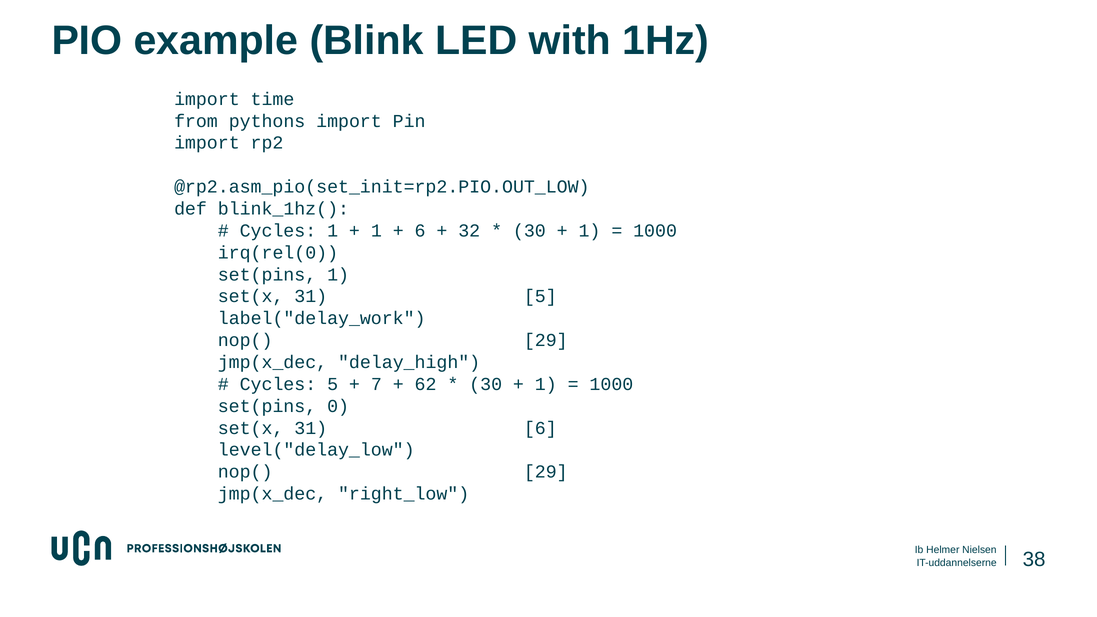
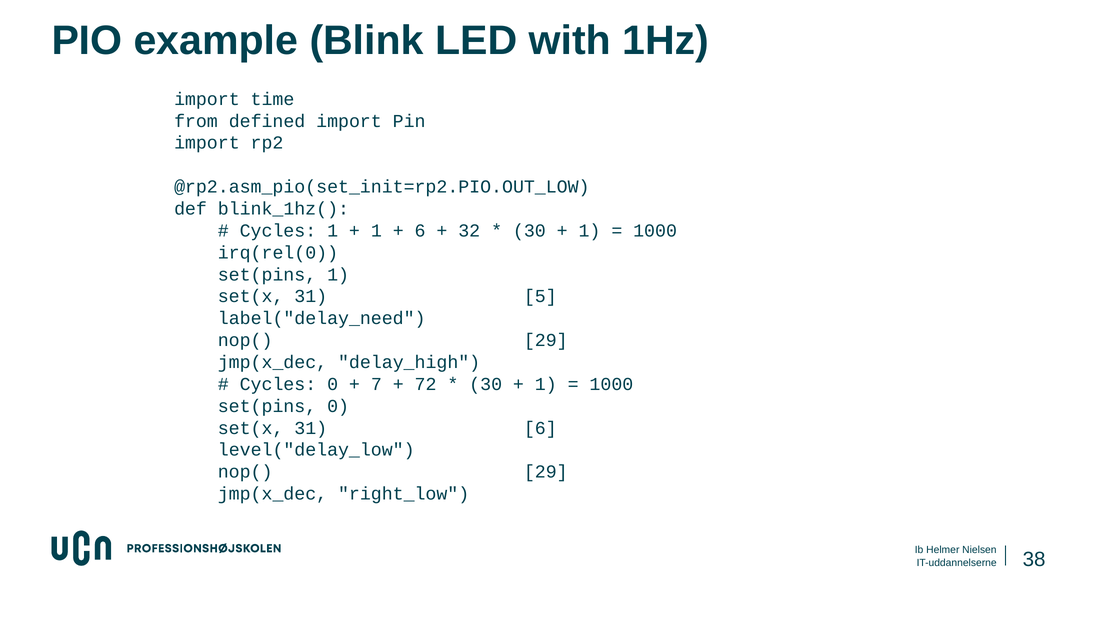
pythons: pythons -> defined
label("delay_work: label("delay_work -> label("delay_need
Cycles 5: 5 -> 0
62: 62 -> 72
